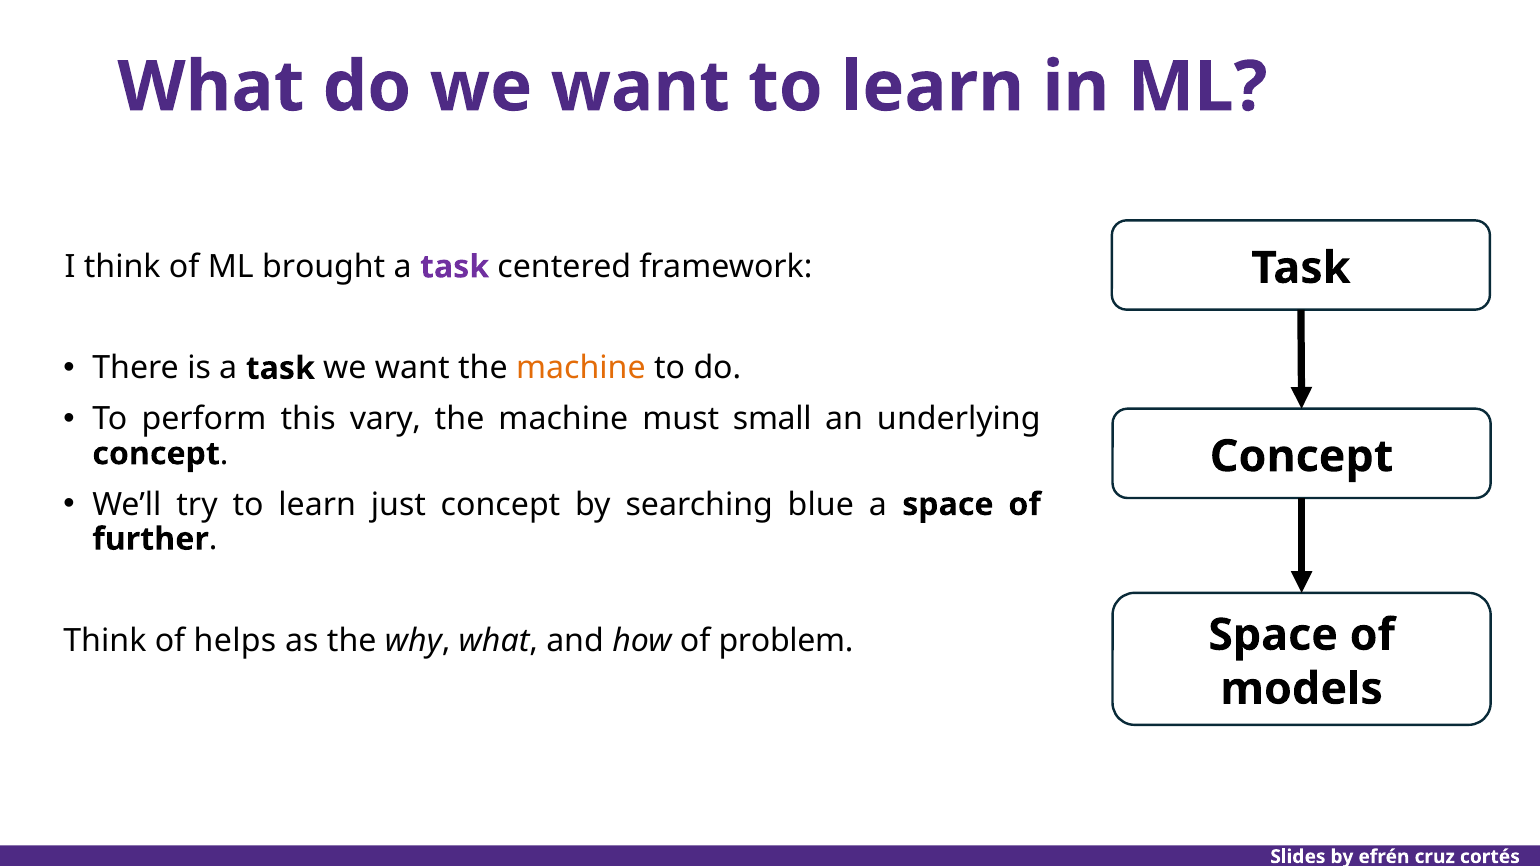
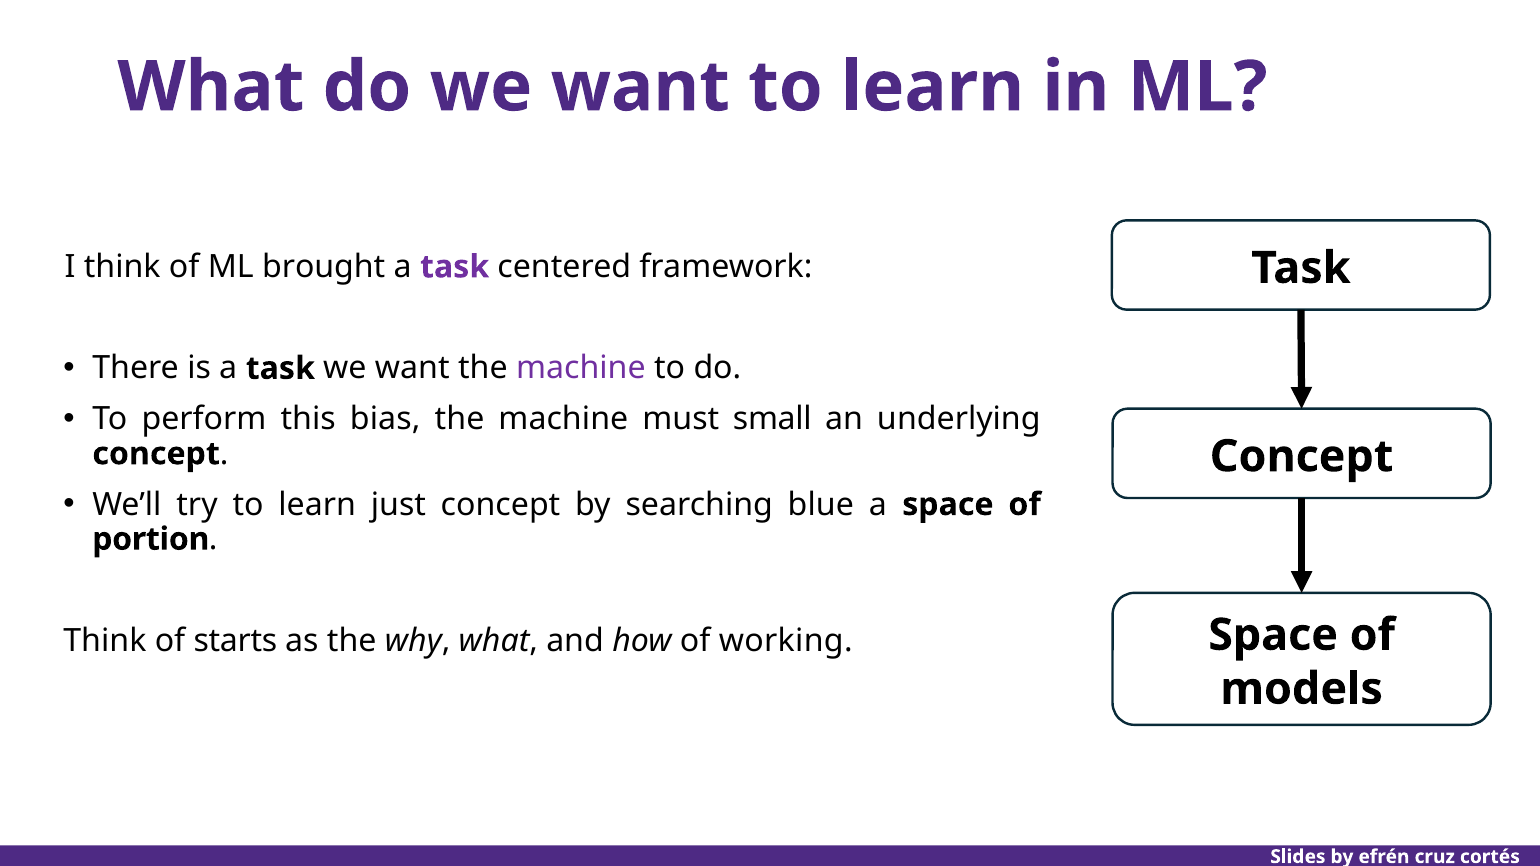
machine at (581, 368) colour: orange -> purple
vary: vary -> bias
further: further -> portion
helps: helps -> starts
problem: problem -> working
